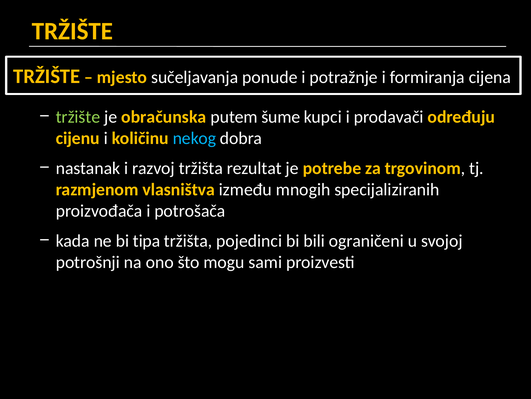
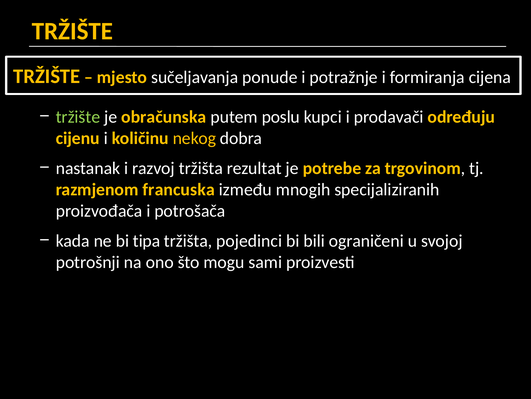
šume: šume -> poslu
nekog colour: light blue -> yellow
vlasništva: vlasništva -> francuska
